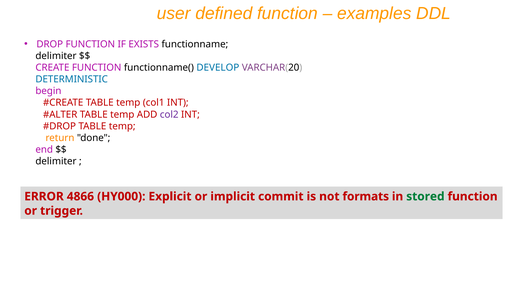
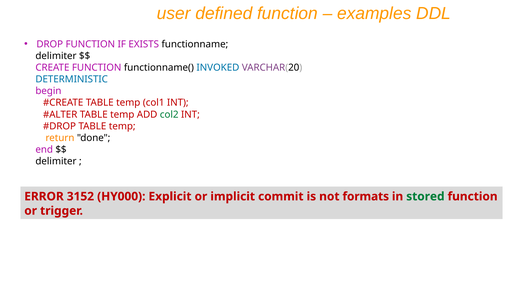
DEVELOP: DEVELOP -> INVOKED
col2 colour: purple -> green
4866: 4866 -> 3152
